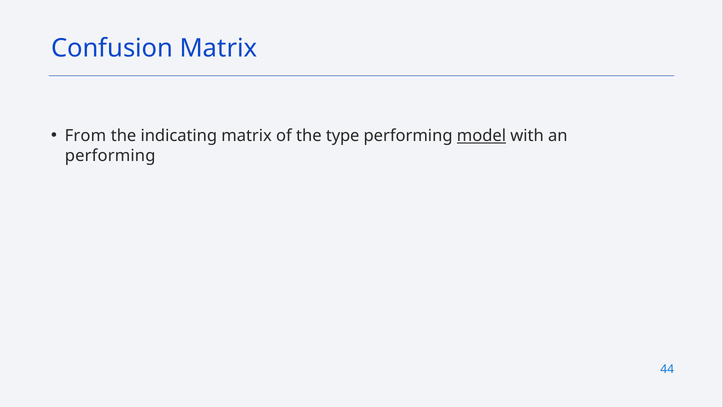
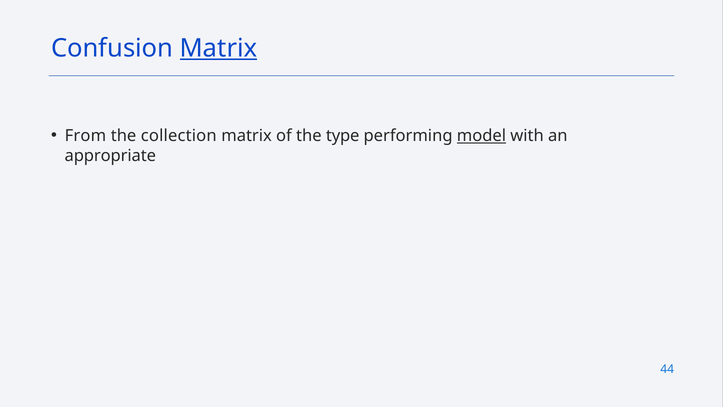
Matrix at (218, 48) underline: none -> present
indicating: indicating -> collection
performing at (110, 156): performing -> appropriate
